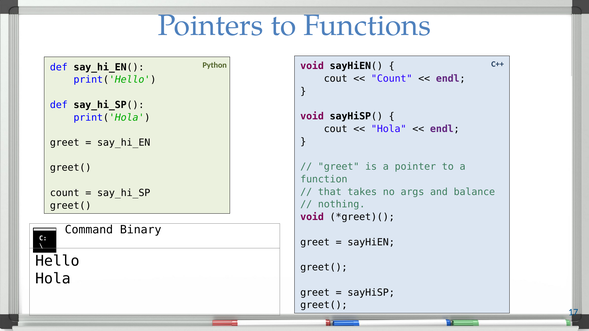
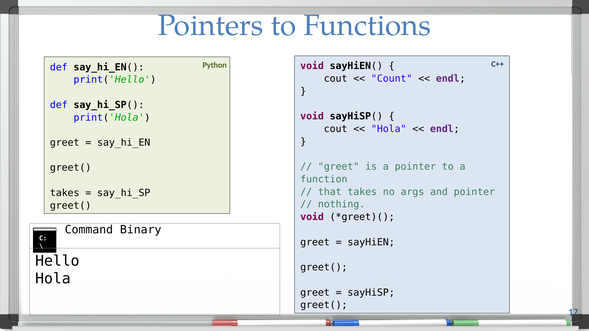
and balance: balance -> pointer
count at (65, 193): count -> takes
